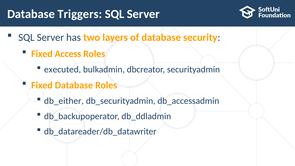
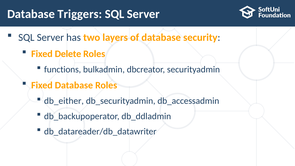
Access: Access -> Delete
executed: executed -> functions
